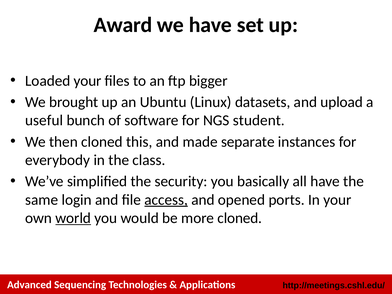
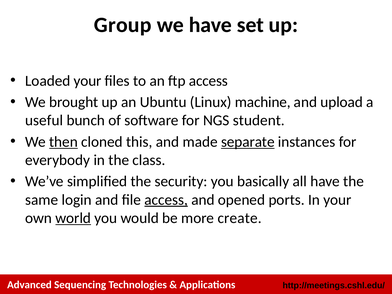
Award: Award -> Group
ftp bigger: bigger -> access
datasets: datasets -> machine
then underline: none -> present
separate underline: none -> present
more cloned: cloned -> create
